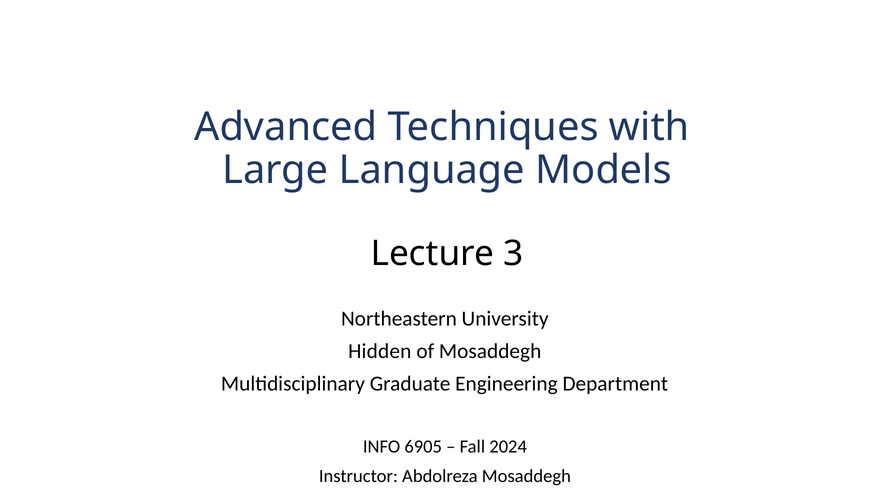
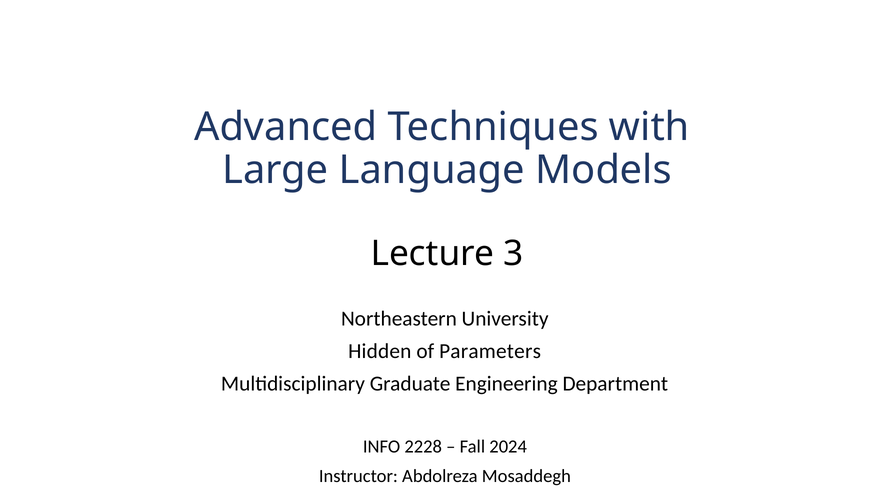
of Mosaddegh: Mosaddegh -> Parameters
6905: 6905 -> 2228
